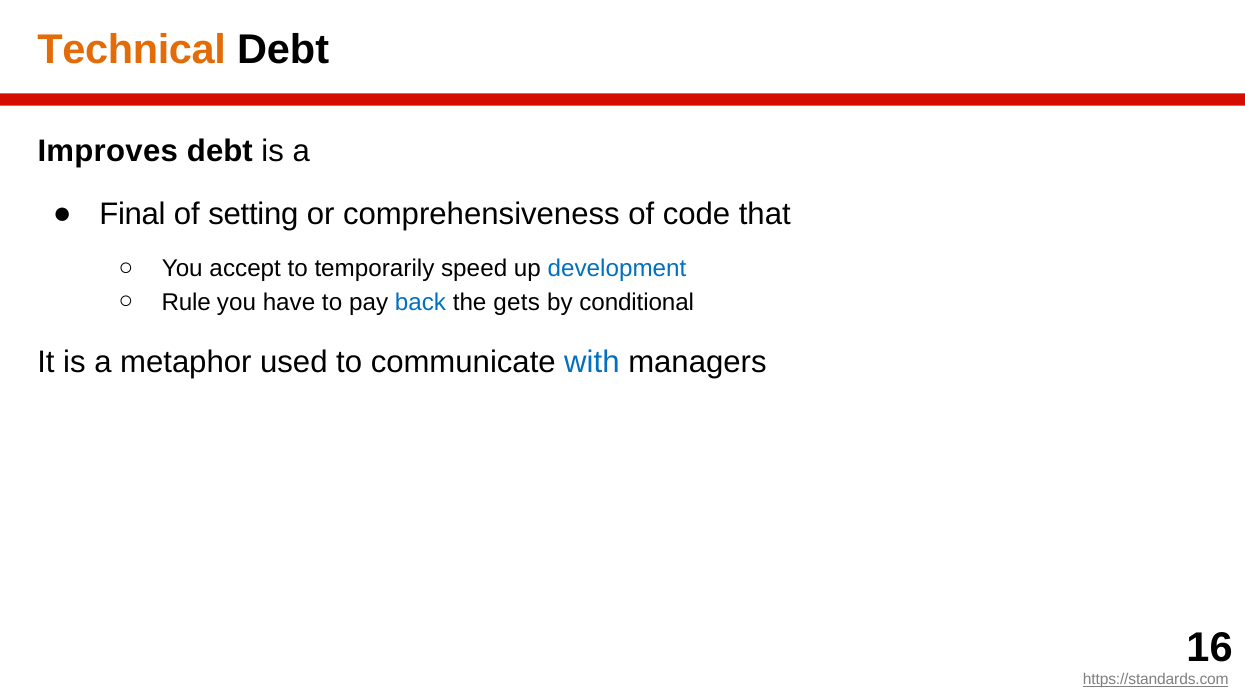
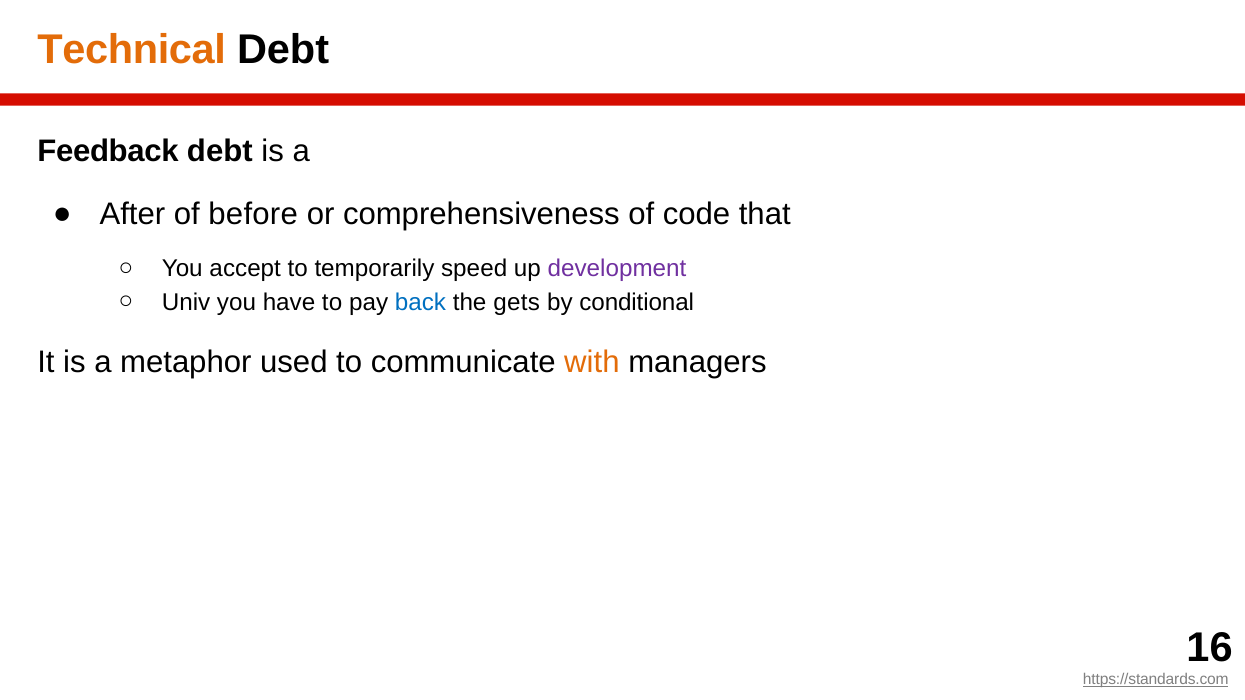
Improves: Improves -> Feedback
Final: Final -> After
setting: setting -> before
development colour: blue -> purple
Rule: Rule -> Univ
with colour: blue -> orange
